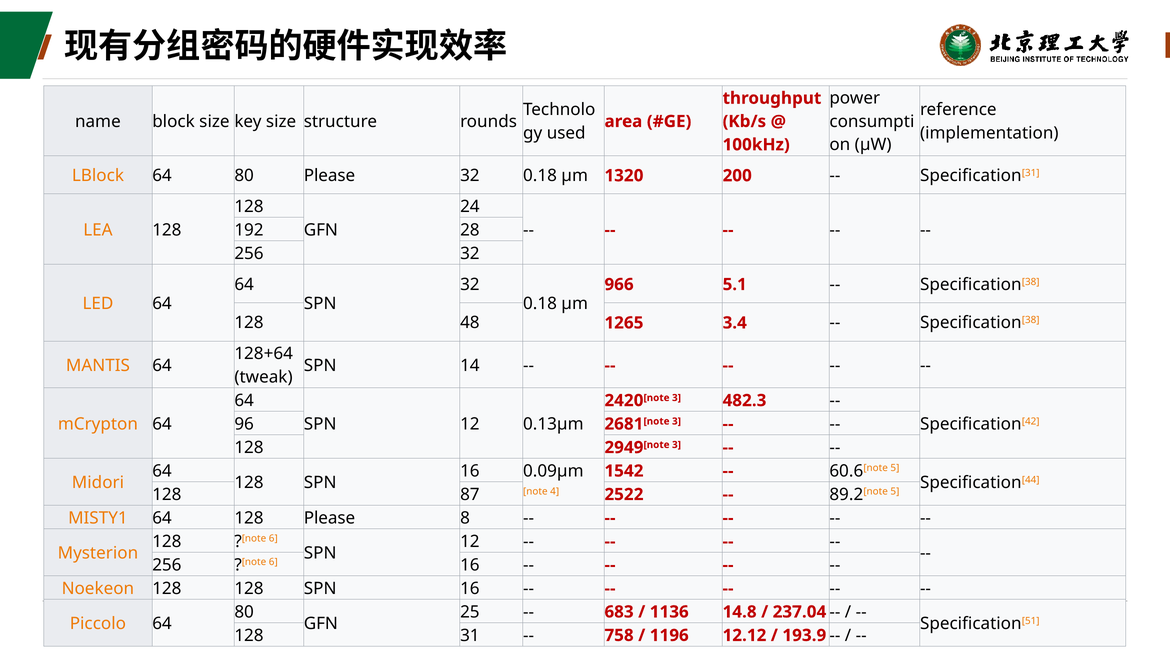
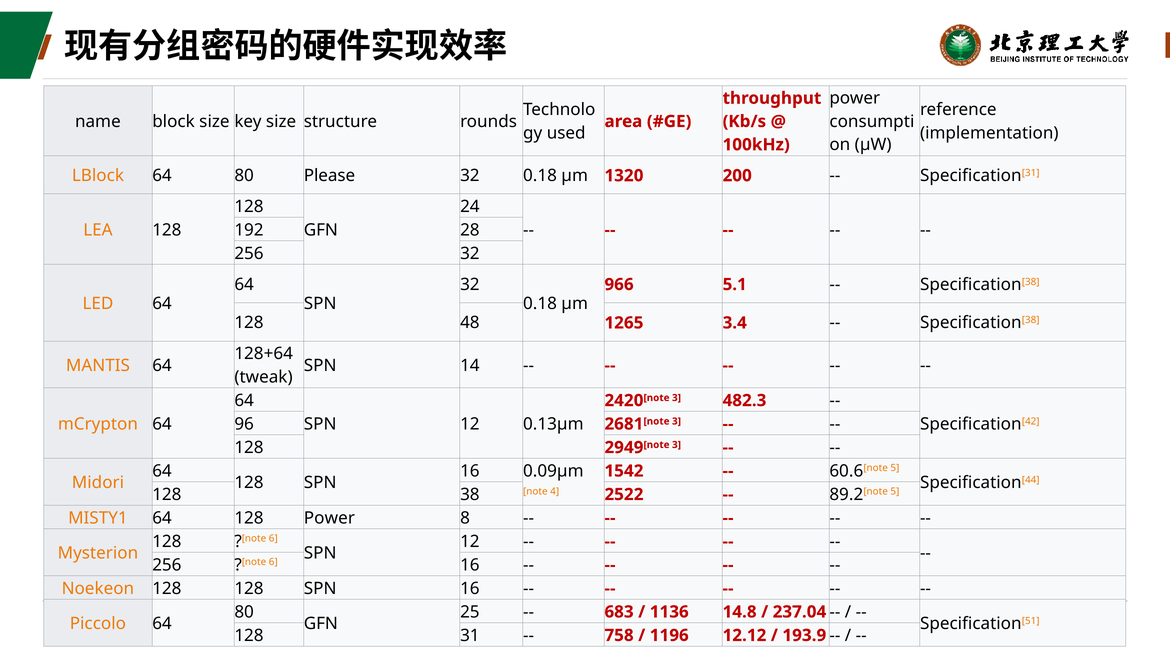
87: 87 -> 38
128 Please: Please -> Power
